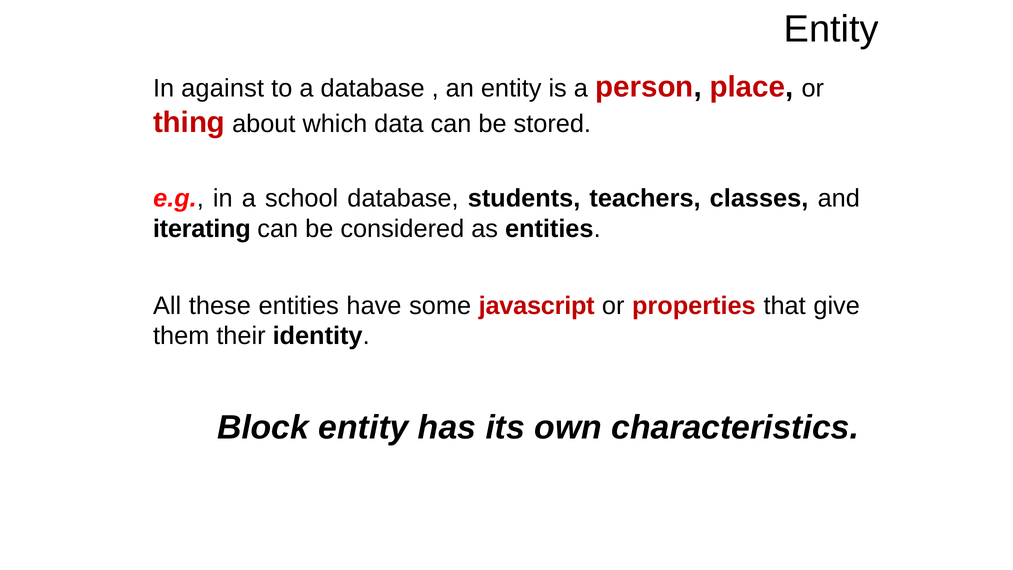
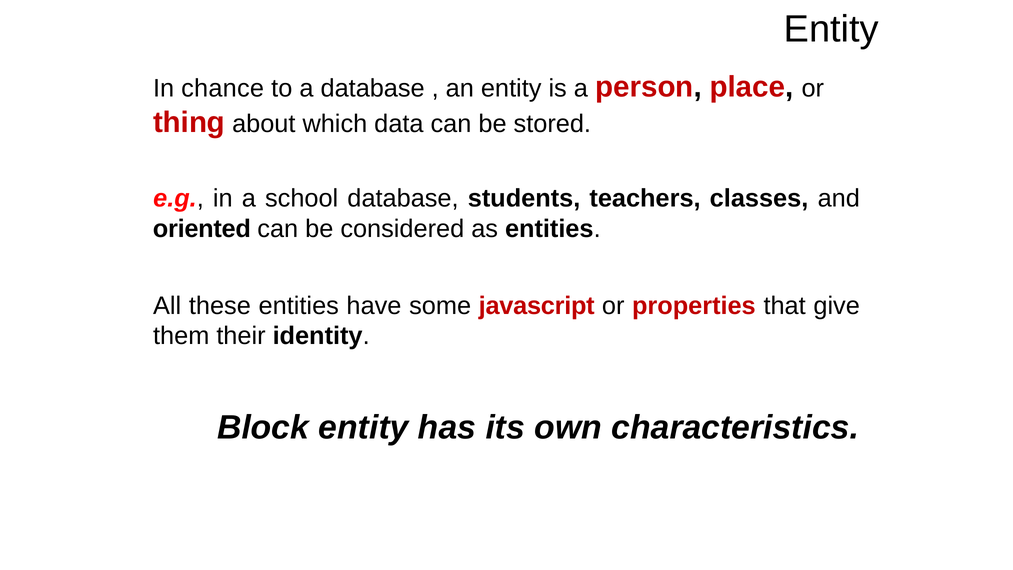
against: against -> chance
iterating: iterating -> oriented
